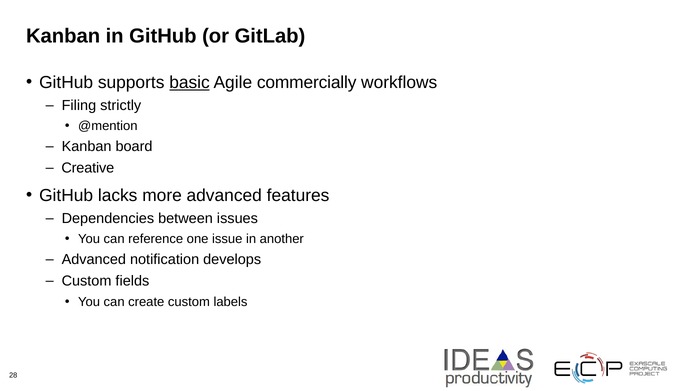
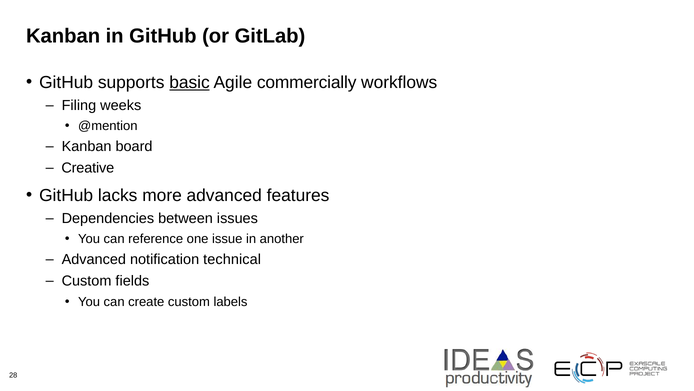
strictly: strictly -> weeks
develops: develops -> technical
